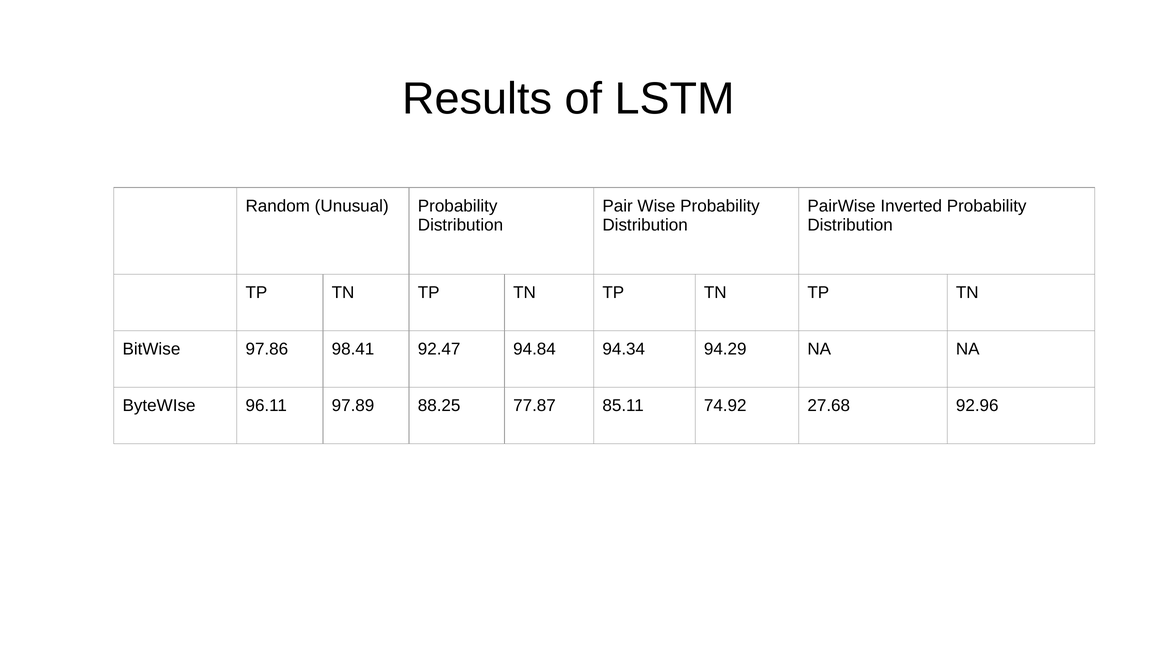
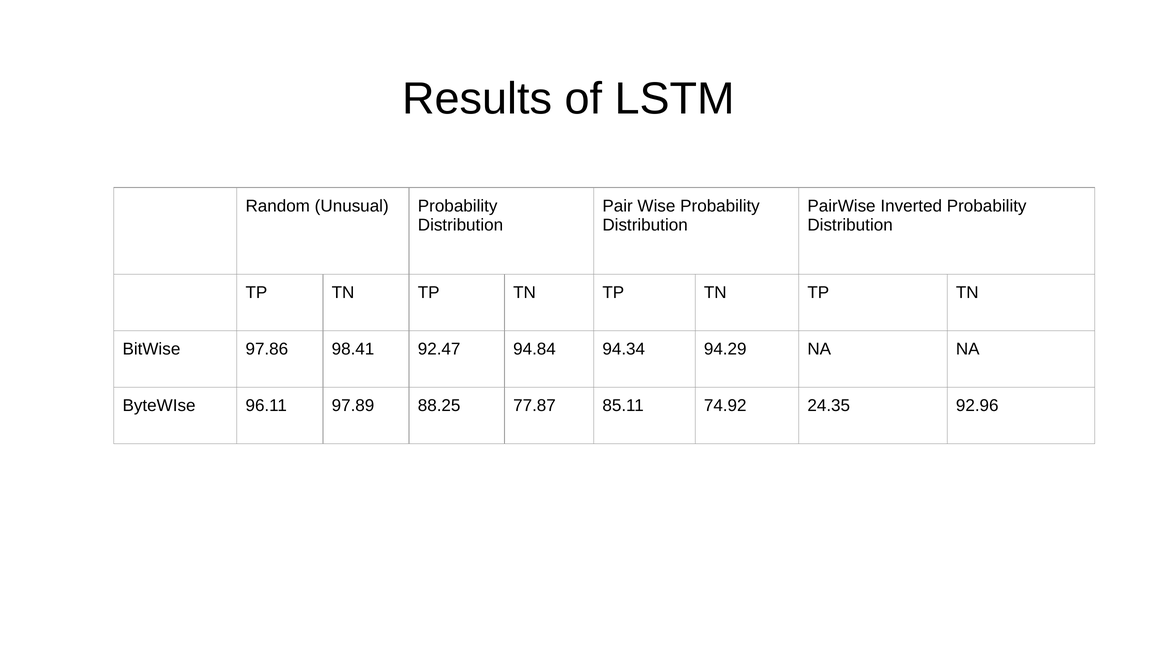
27.68: 27.68 -> 24.35
